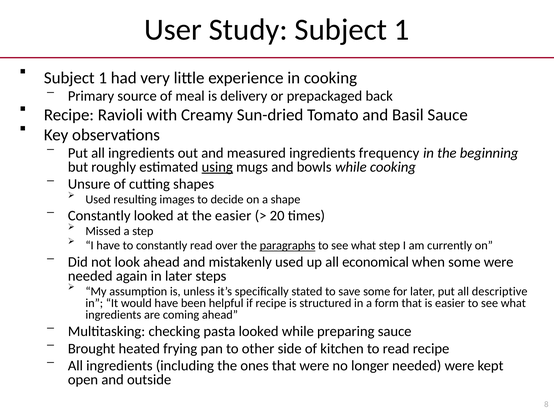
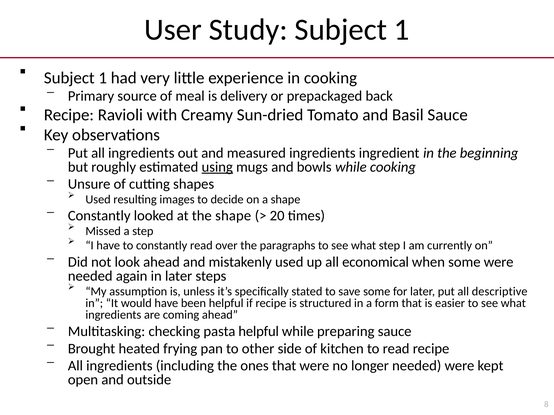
frequency: frequency -> ingredient
the easier: easier -> shape
paragraphs underline: present -> none
pasta looked: looked -> helpful
